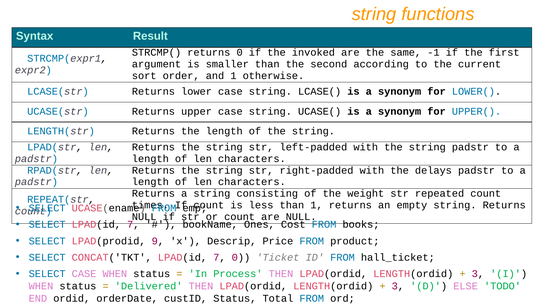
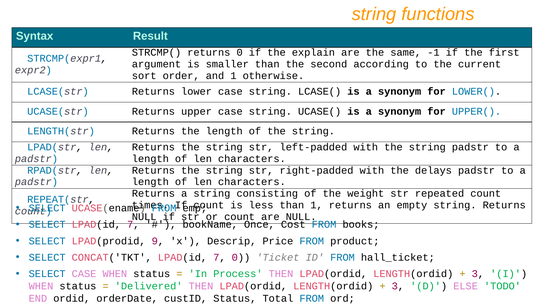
invoked: invoked -> explain
Ones: Ones -> Once
